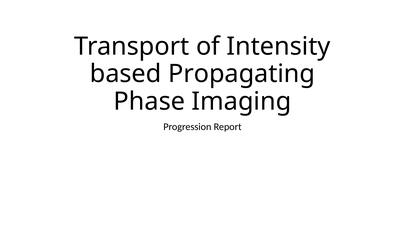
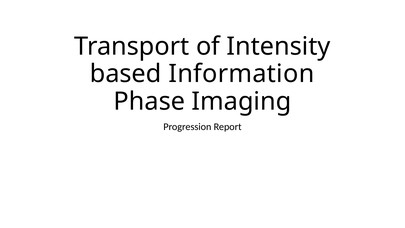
Propagating: Propagating -> Information
